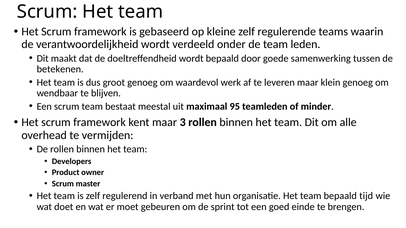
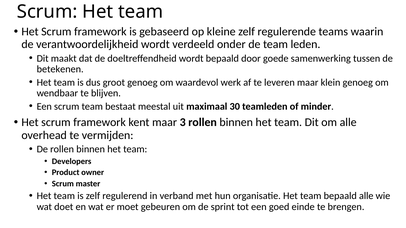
95: 95 -> 30
bepaald tijd: tijd -> alle
